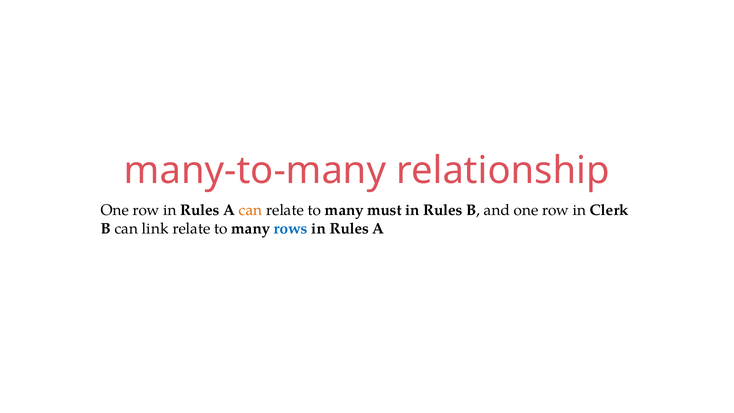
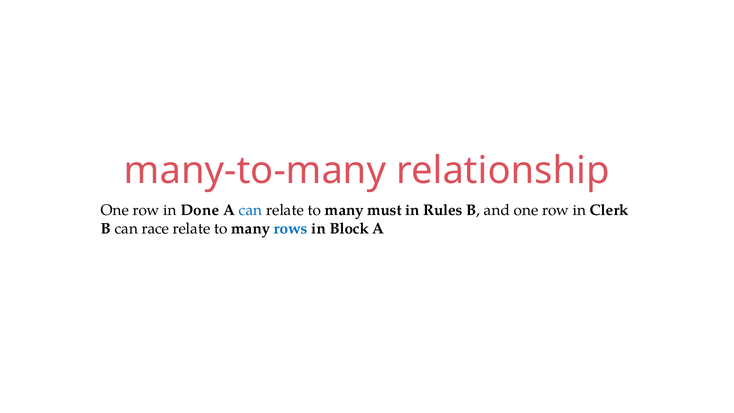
row in Rules: Rules -> Done
can at (251, 210) colour: orange -> blue
link: link -> race
Rules at (349, 229): Rules -> Block
